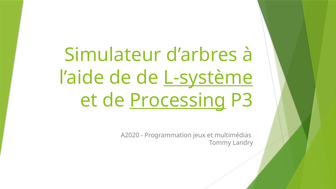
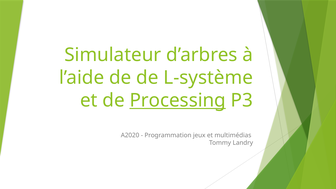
L-système underline: present -> none
